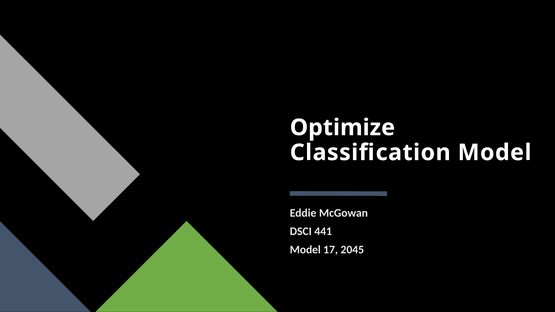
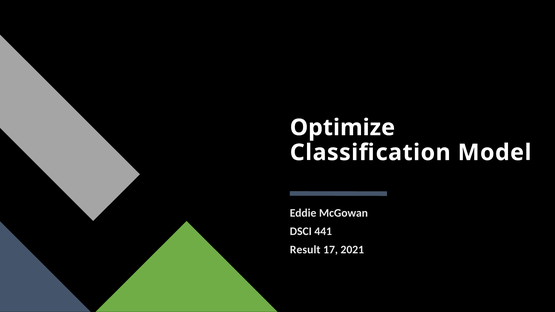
Model at (305, 250): Model -> Result
2045: 2045 -> 2021
